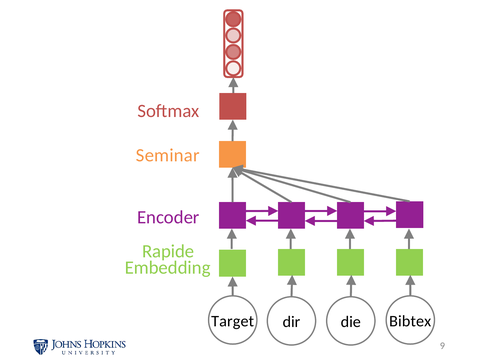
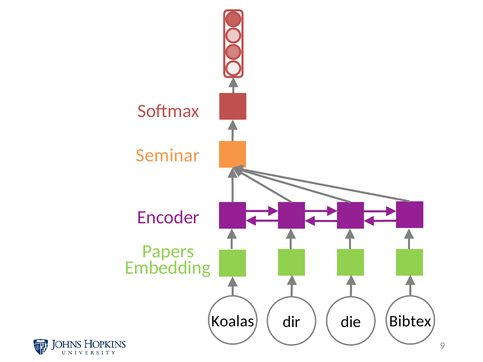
Rapide: Rapide -> Papers
Target: Target -> Koalas
